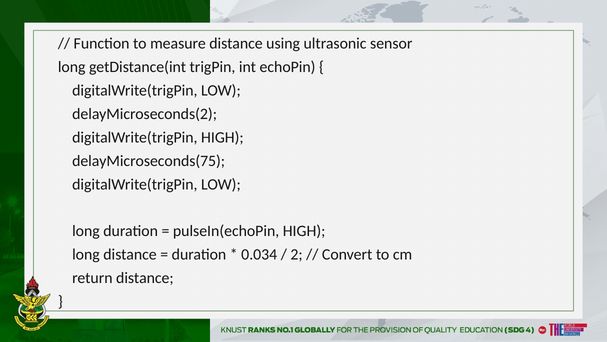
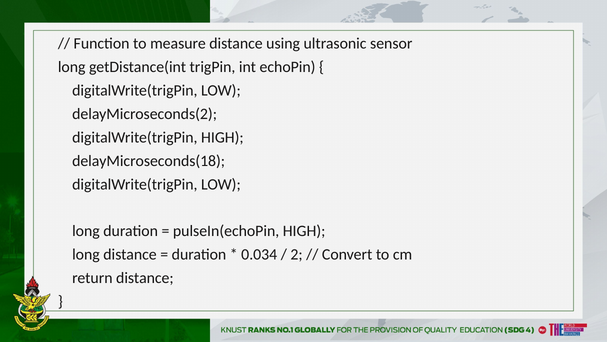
delayMicroseconds(75: delayMicroseconds(75 -> delayMicroseconds(18
